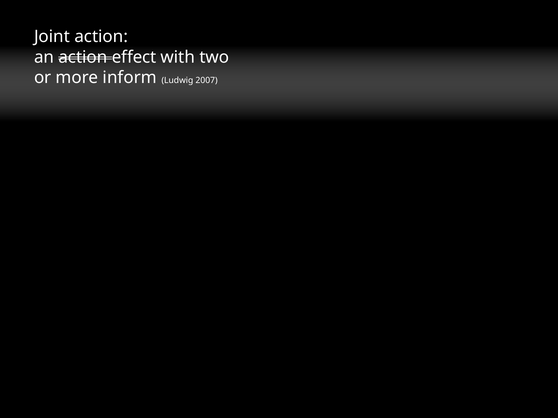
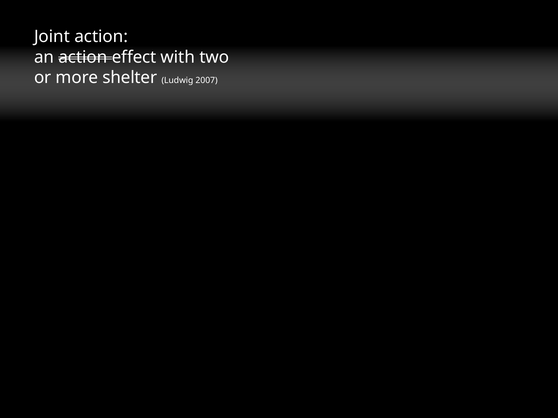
inform: inform -> shelter
